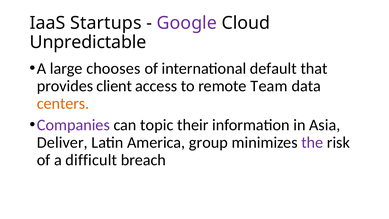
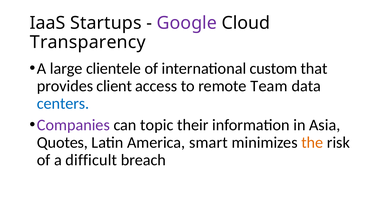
Unpredictable: Unpredictable -> Transparency
chooses: chooses -> clientele
default: default -> custom
centers colour: orange -> blue
Deliver: Deliver -> Quotes
group: group -> smart
the colour: purple -> orange
